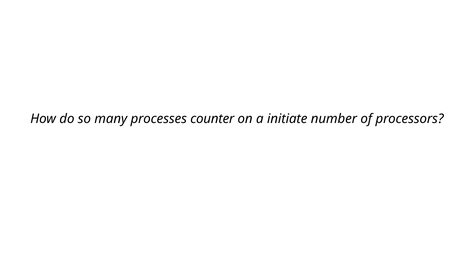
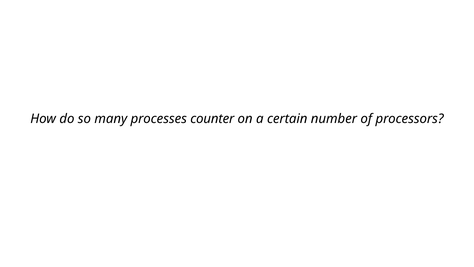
initiate: initiate -> certain
